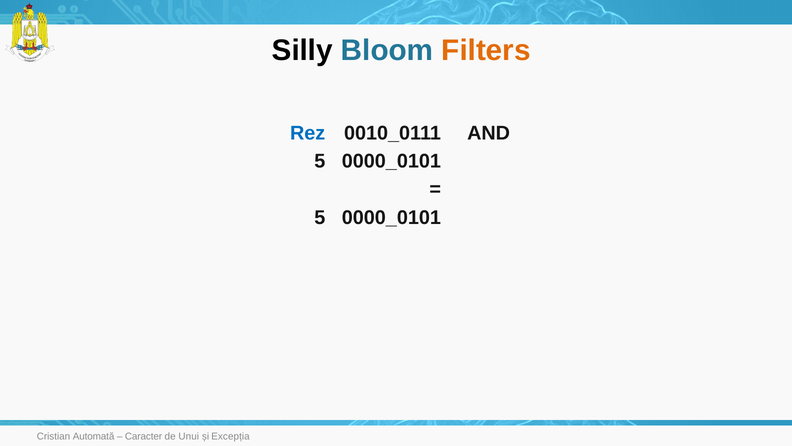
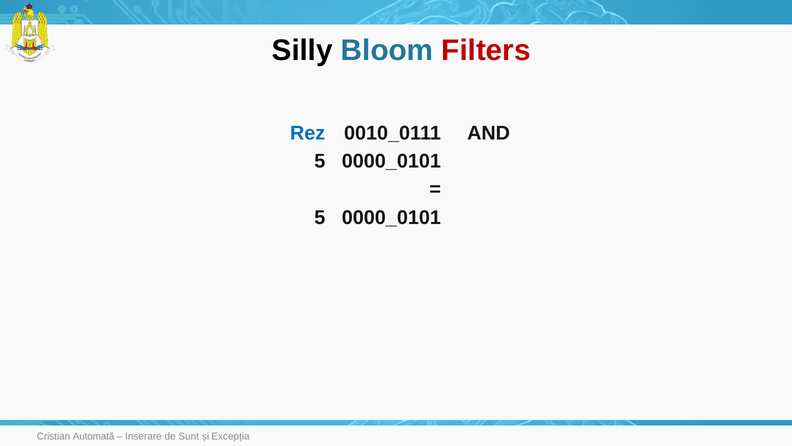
Filters colour: orange -> red
Caracter: Caracter -> Inserare
Unui: Unui -> Sunt
